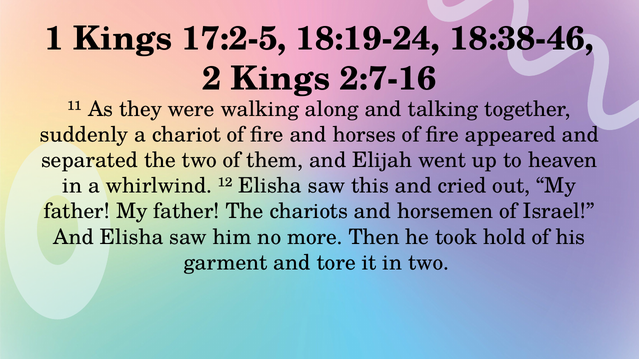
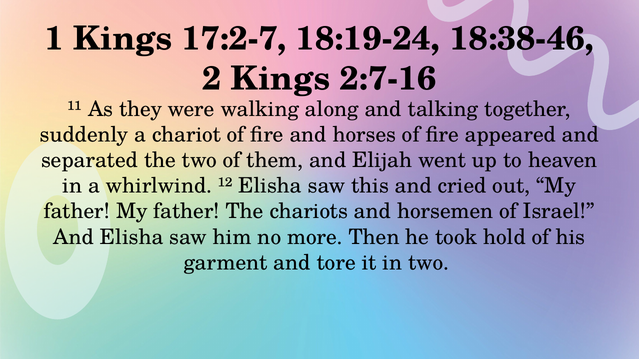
17:2-5: 17:2-5 -> 17:2-7
